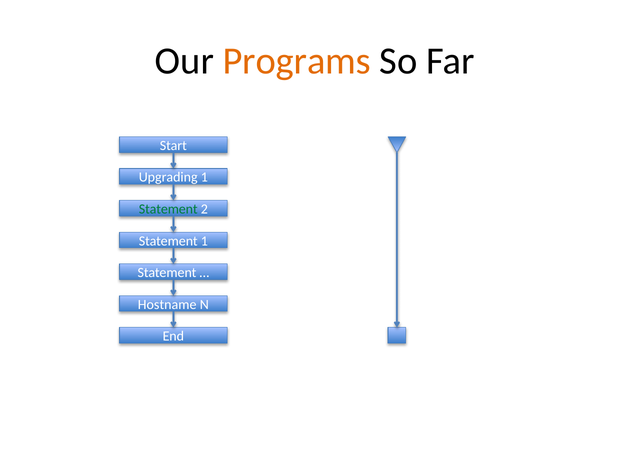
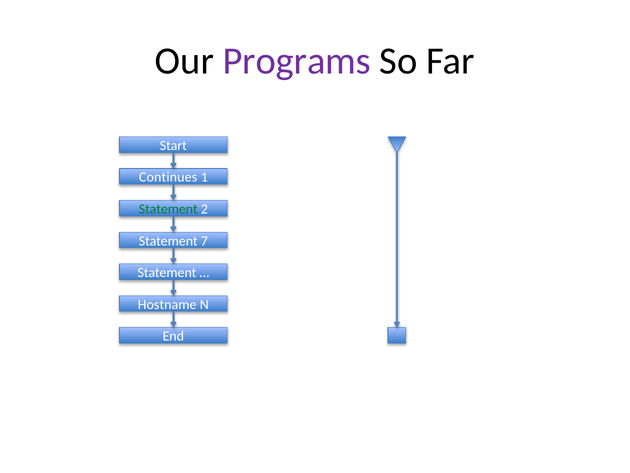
Programs colour: orange -> purple
Upgrading: Upgrading -> Continues
Statement 1: 1 -> 7
